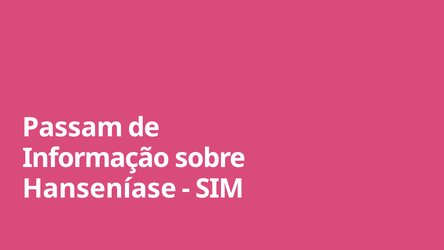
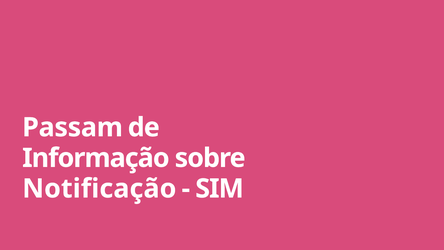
Hanseníase: Hanseníase -> Notificação
